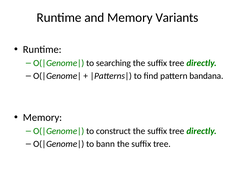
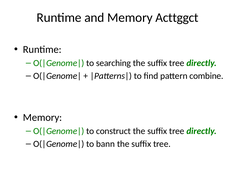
Variants: Variants -> Acttggct
bandana: bandana -> combine
